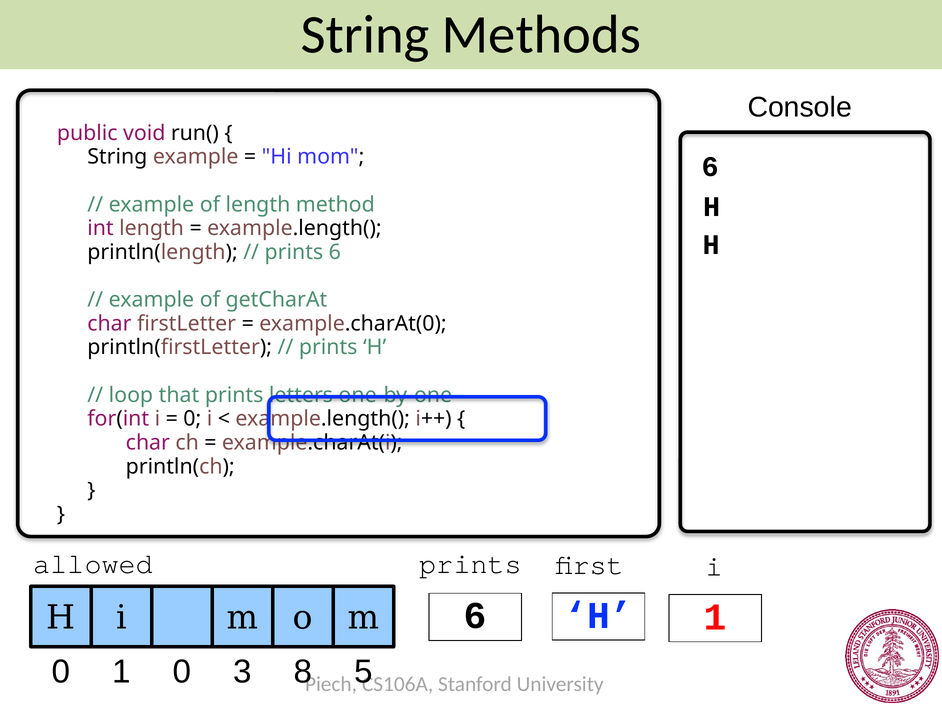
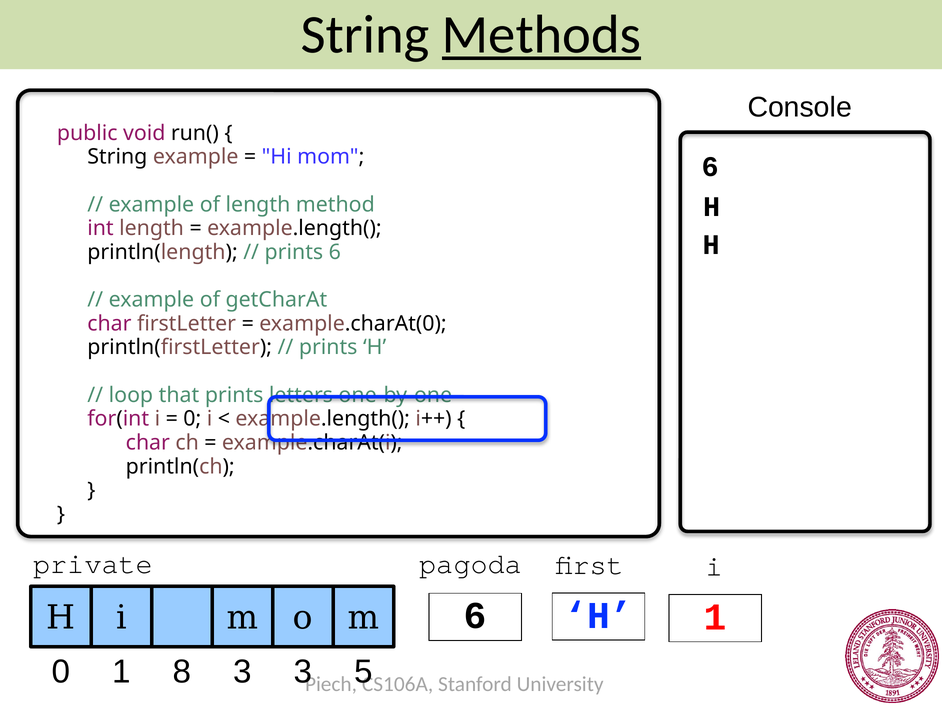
Methods underline: none -> present
allowed: allowed -> private
prints at (471, 564): prints -> pagoda
1 0: 0 -> 8
3 8: 8 -> 3
